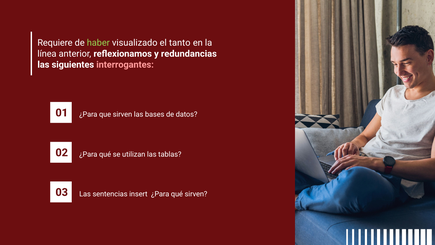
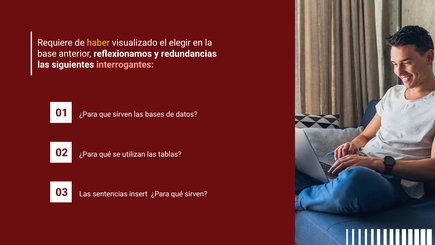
haber colour: light green -> yellow
tanto: tanto -> elegir
línea: línea -> base
